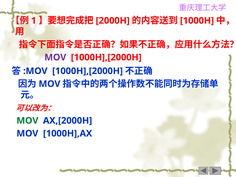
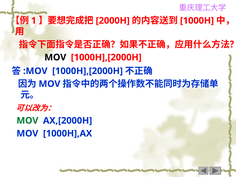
MOV at (55, 57) colour: purple -> black
